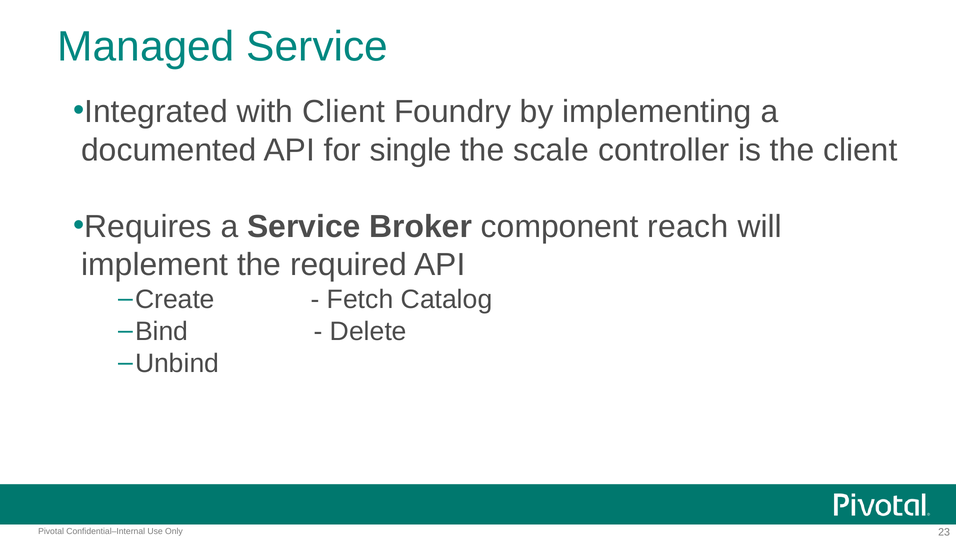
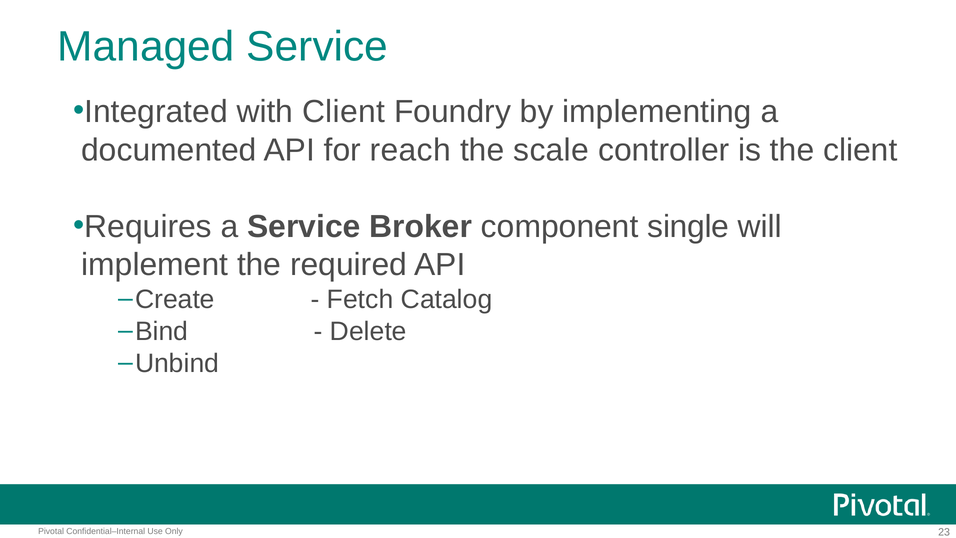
single: single -> reach
reach: reach -> single
